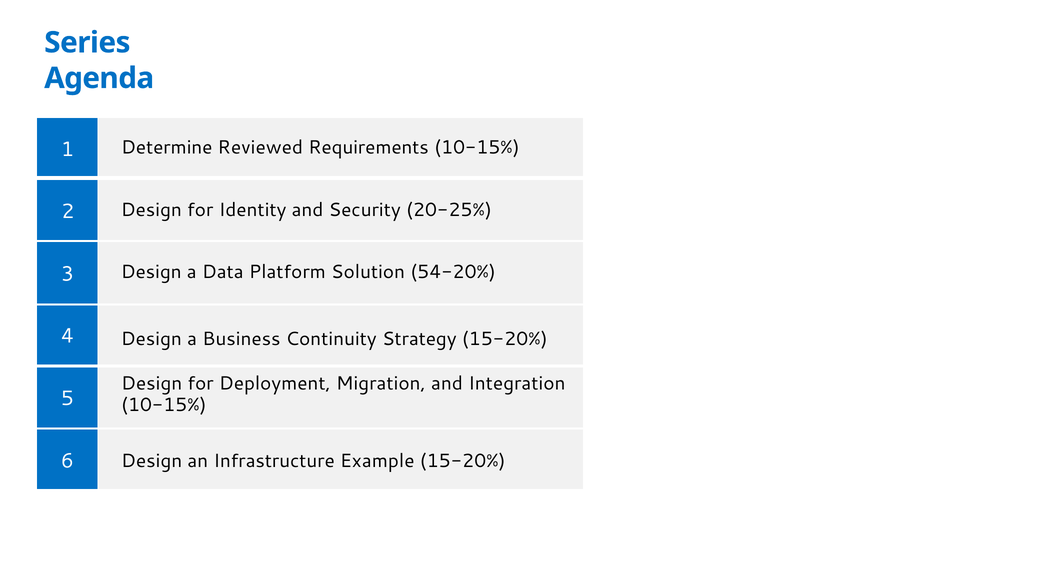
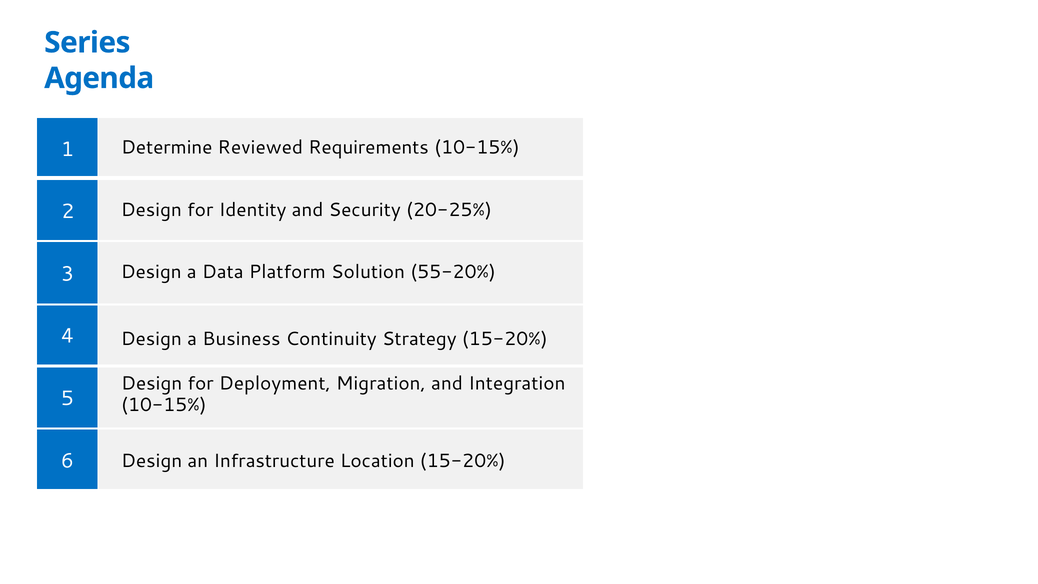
54-20%: 54-20% -> 55-20%
Example: Example -> Location
